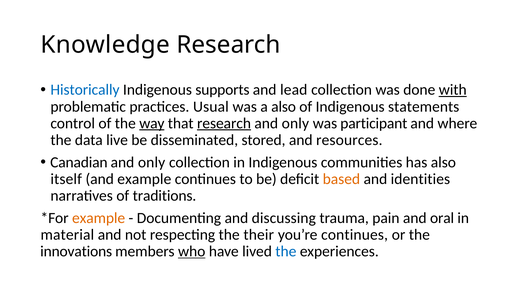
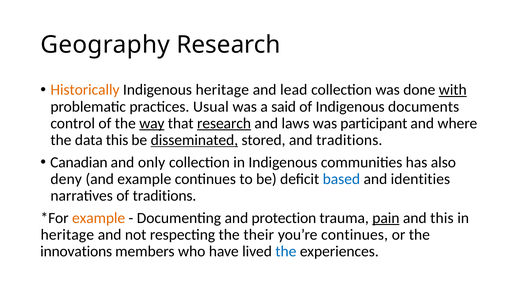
Knowledge: Knowledge -> Geography
Historically colour: blue -> orange
Indigenous supports: supports -> heritage
a also: also -> said
statements: statements -> documents
only at (295, 123): only -> laws
data live: live -> this
disseminated underline: none -> present
and resources: resources -> traditions
itself: itself -> deny
based colour: orange -> blue
discussing: discussing -> protection
pain underline: none -> present
and oral: oral -> this
material at (67, 234): material -> heritage
who underline: present -> none
